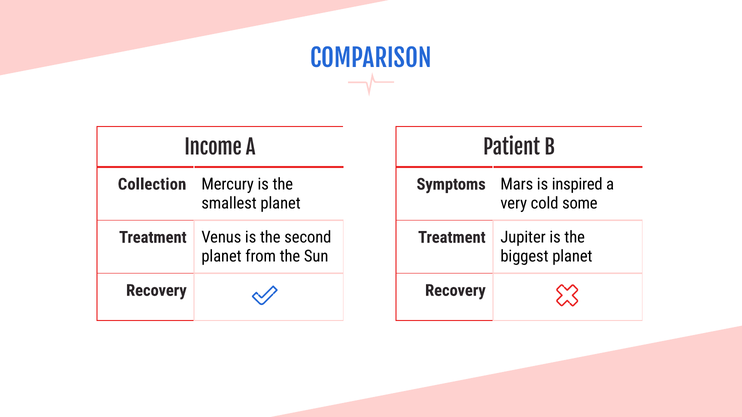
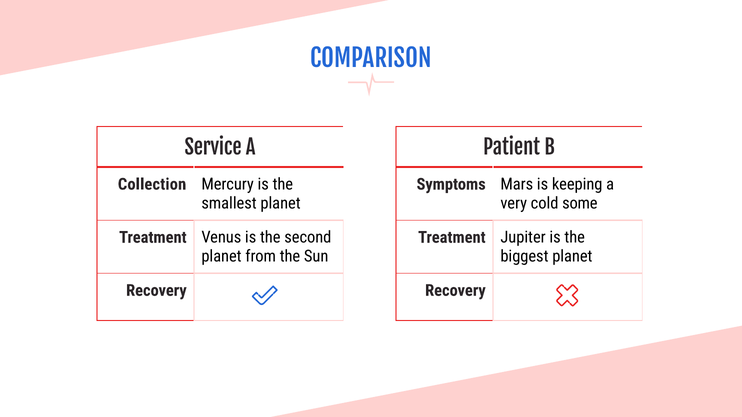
Income: Income -> Service
inspired: inspired -> keeping
